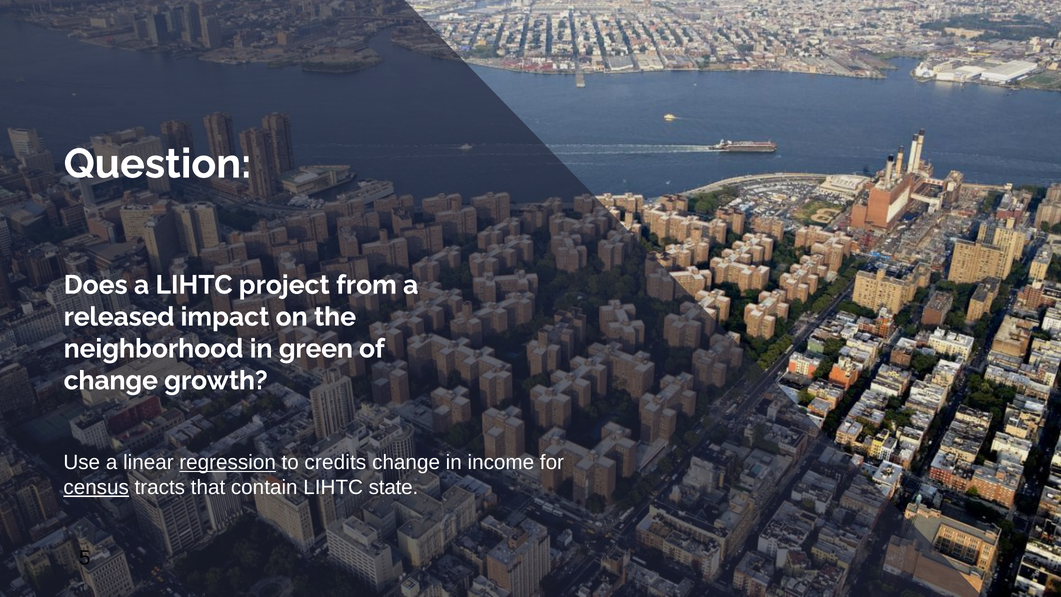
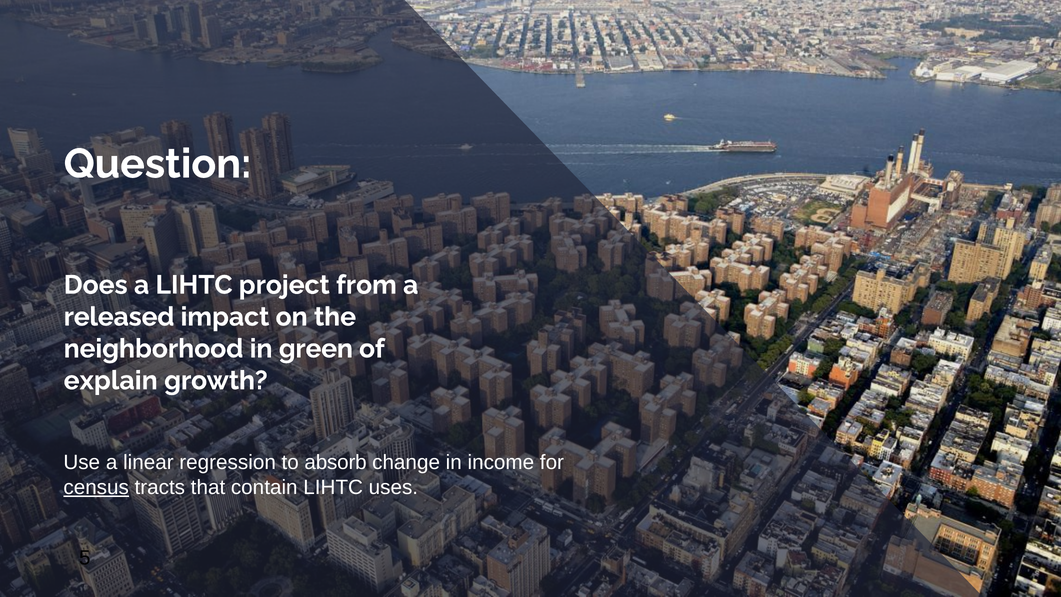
change at (111, 380): change -> explain
regression underline: present -> none
credits: credits -> absorb
state: state -> uses
